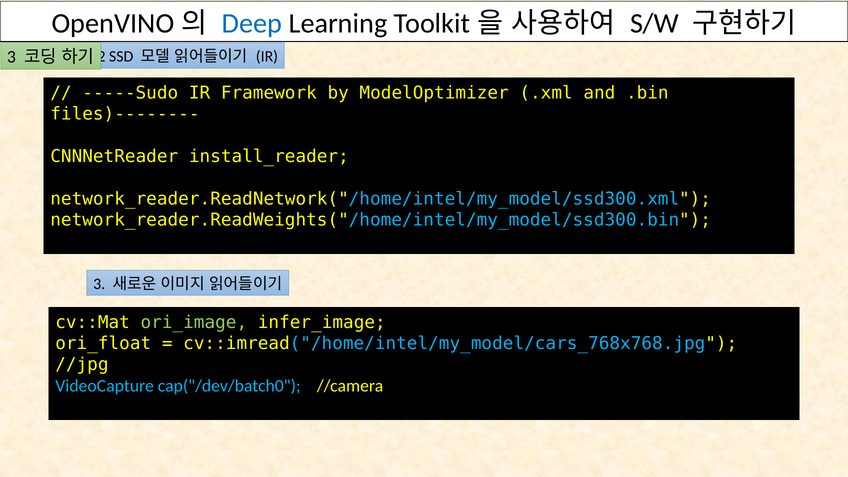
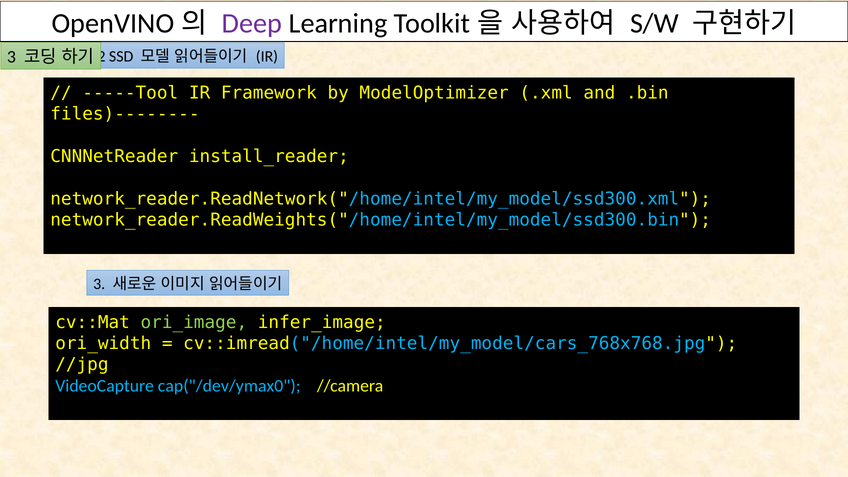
Deep colour: blue -> purple
-----Sudo: -----Sudo -> -----Tool
ori_float: ori_float -> ori_width
cap("/dev/batch0: cap("/dev/batch0 -> cap("/dev/ymax0
